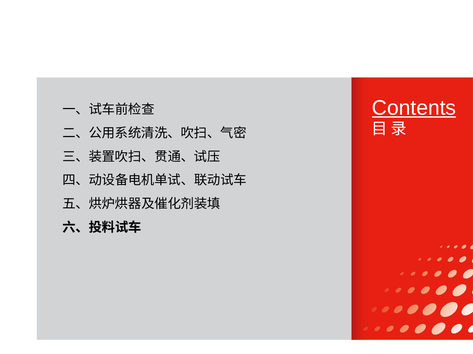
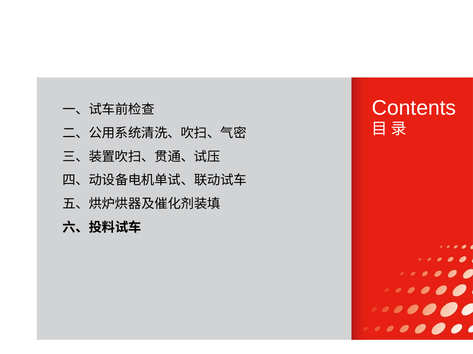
Contents underline: present -> none
